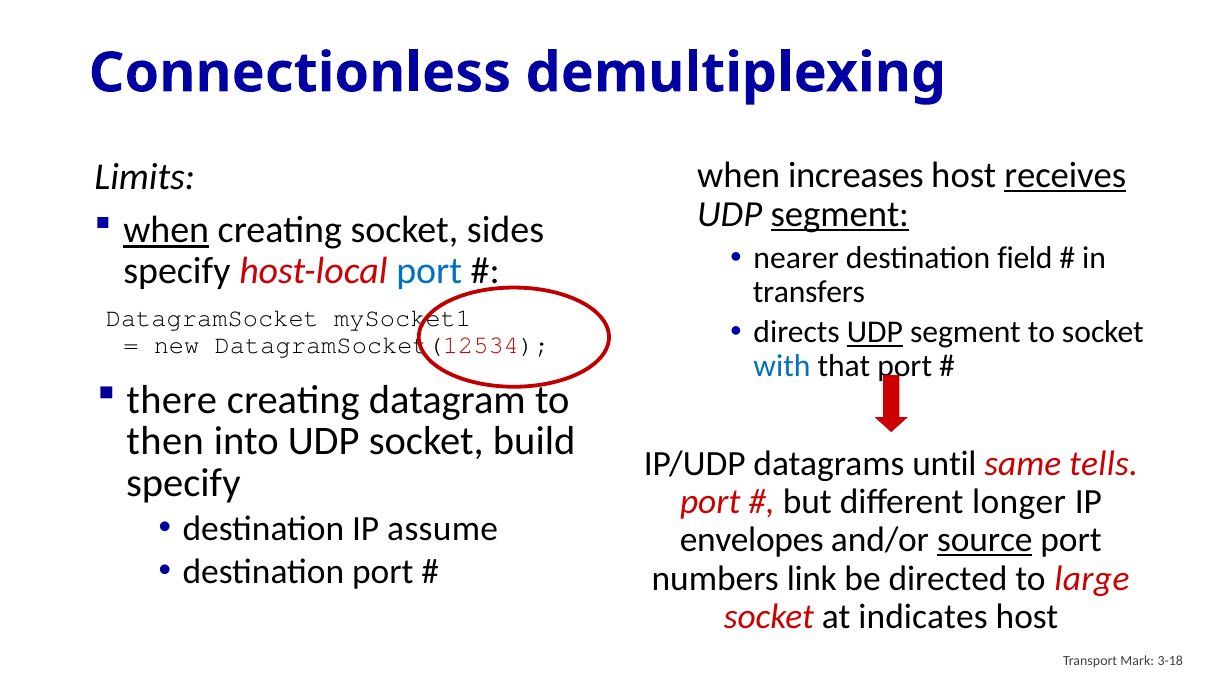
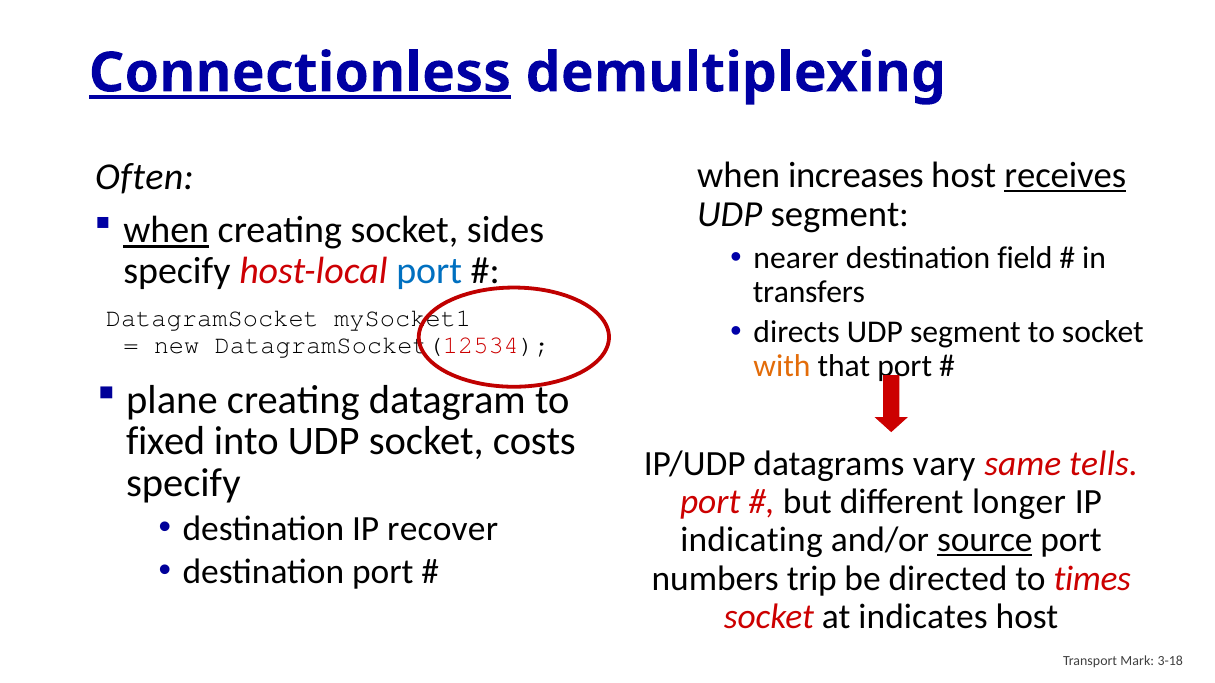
Connectionless underline: none -> present
Limits: Limits -> Often
segment at (840, 215) underline: present -> none
UDP at (875, 333) underline: present -> none
with colour: blue -> orange
there: there -> plane
then: then -> fixed
build: build -> costs
until: until -> vary
assume: assume -> recover
envelopes: envelopes -> indicating
link: link -> trip
large: large -> times
